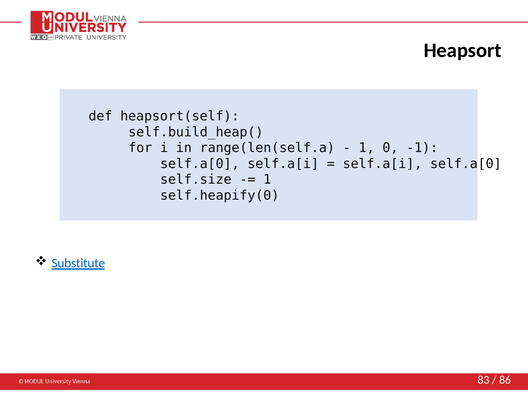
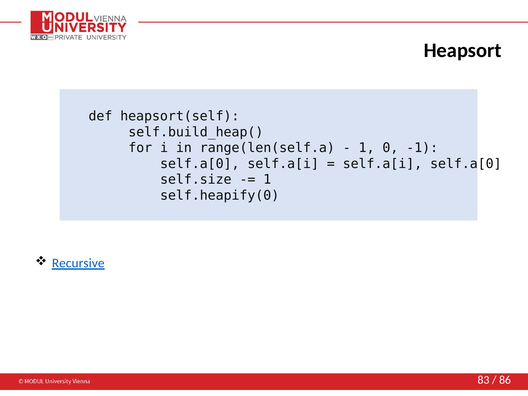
Substitute: Substitute -> Recursive
